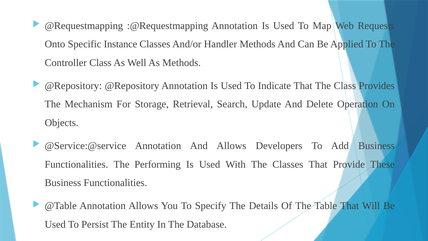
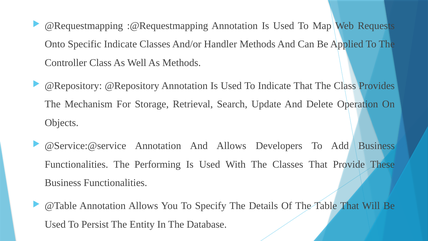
Specific Instance: Instance -> Indicate
